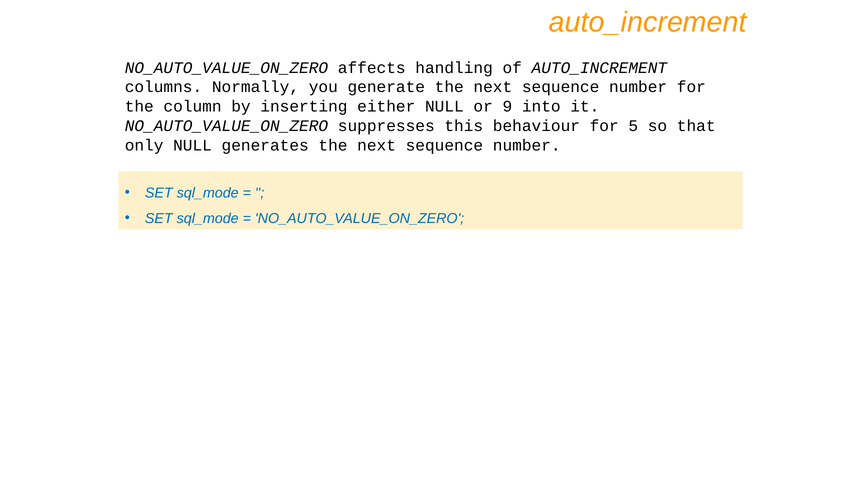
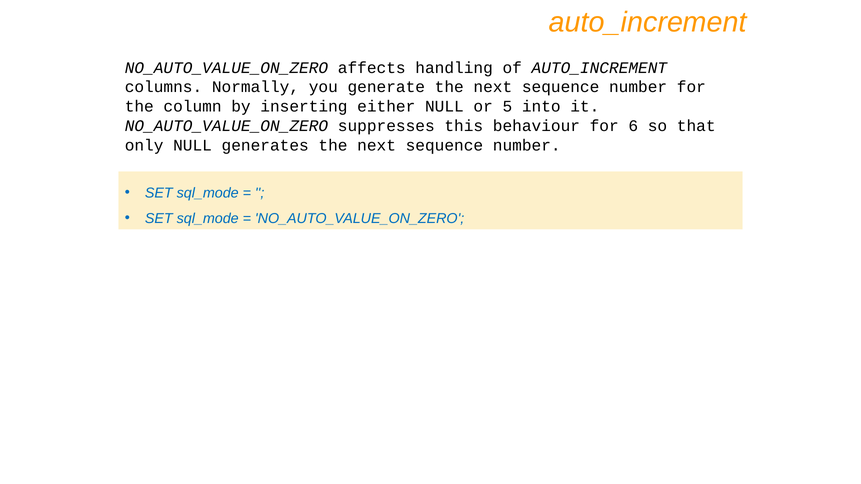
9: 9 -> 5
5: 5 -> 6
